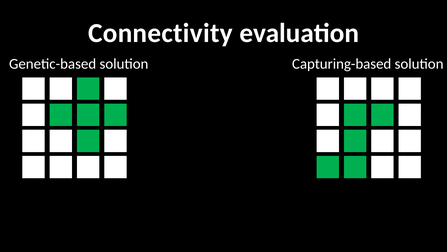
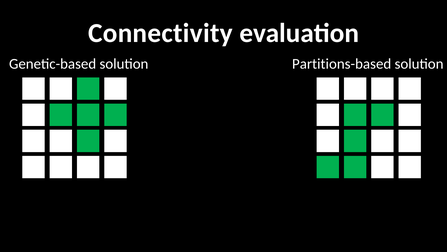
Capturing-based: Capturing-based -> Partitions-based
